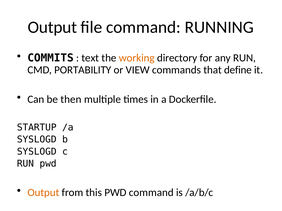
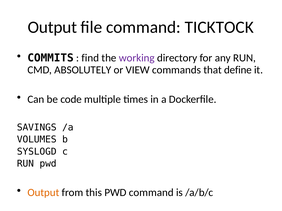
RUNNING: RUNNING -> TICKTOCK
text: text -> find
working colour: orange -> purple
PORTABILITY: PORTABILITY -> ABSOLUTELY
then: then -> code
STARTUP: STARTUP -> SAVINGS
SYSLOGD at (37, 140): SYSLOGD -> VOLUMES
